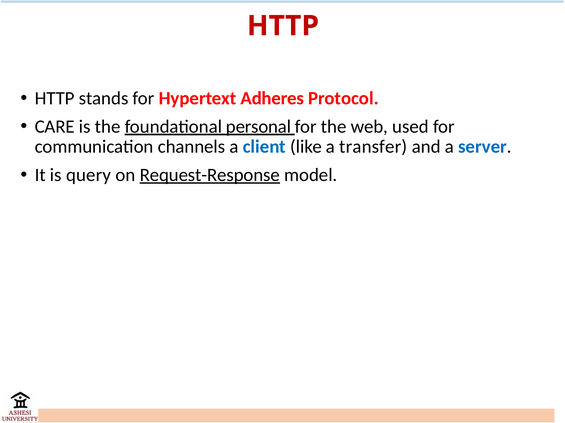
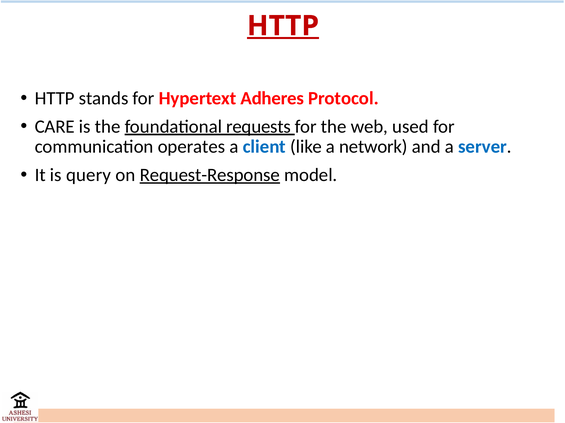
HTTP at (283, 26) underline: none -> present
personal: personal -> requests
channels: channels -> operates
transfer: transfer -> network
